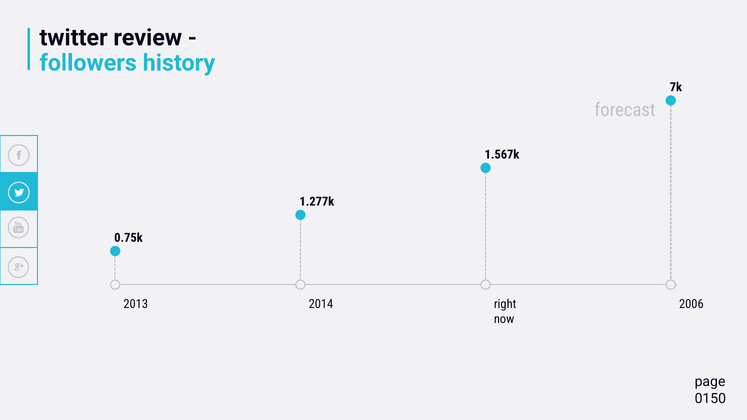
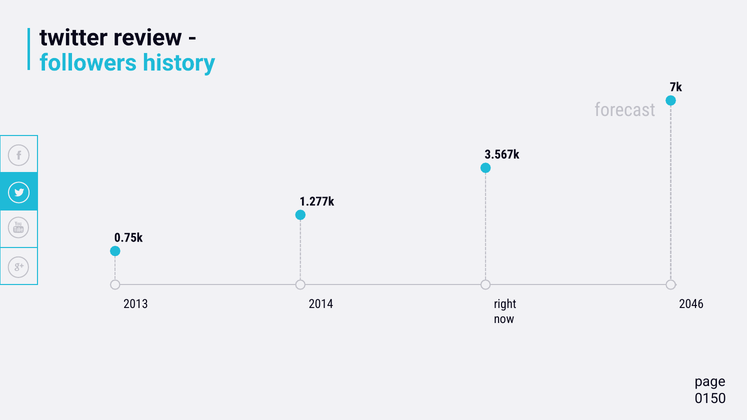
1.567k: 1.567k -> 3.567k
2006: 2006 -> 2046
